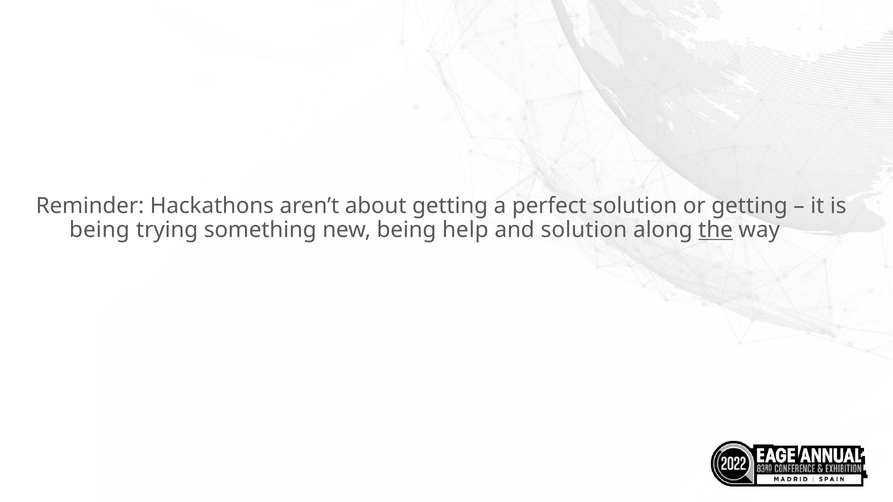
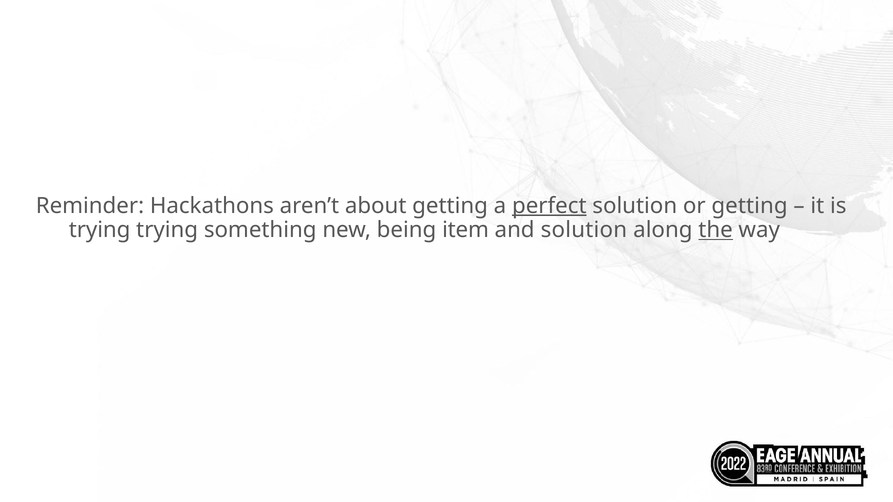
perfect underline: none -> present
being at (99, 230): being -> trying
help: help -> item
